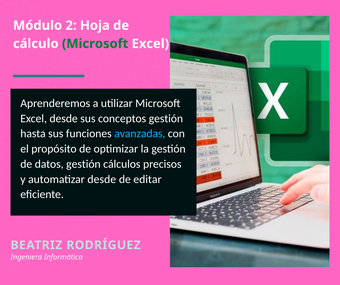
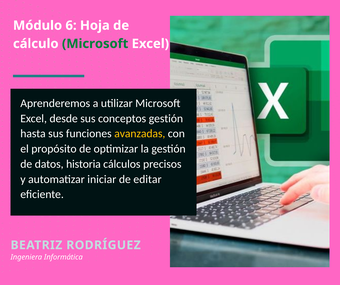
2: 2 -> 6
avanzadas colour: light blue -> yellow
datos gestión: gestión -> historia
automatizar desde: desde -> iniciar
